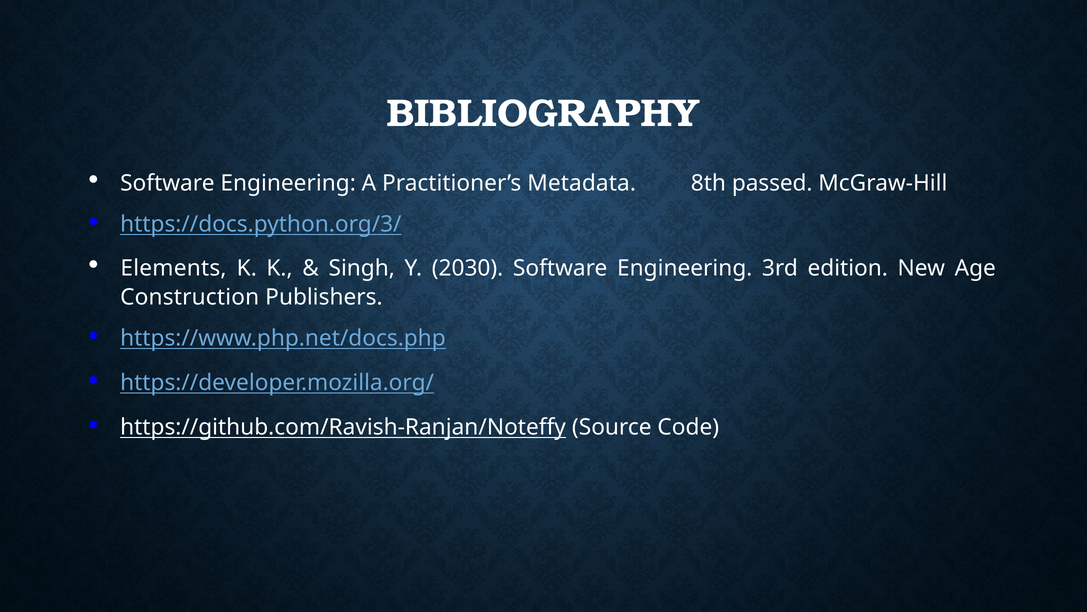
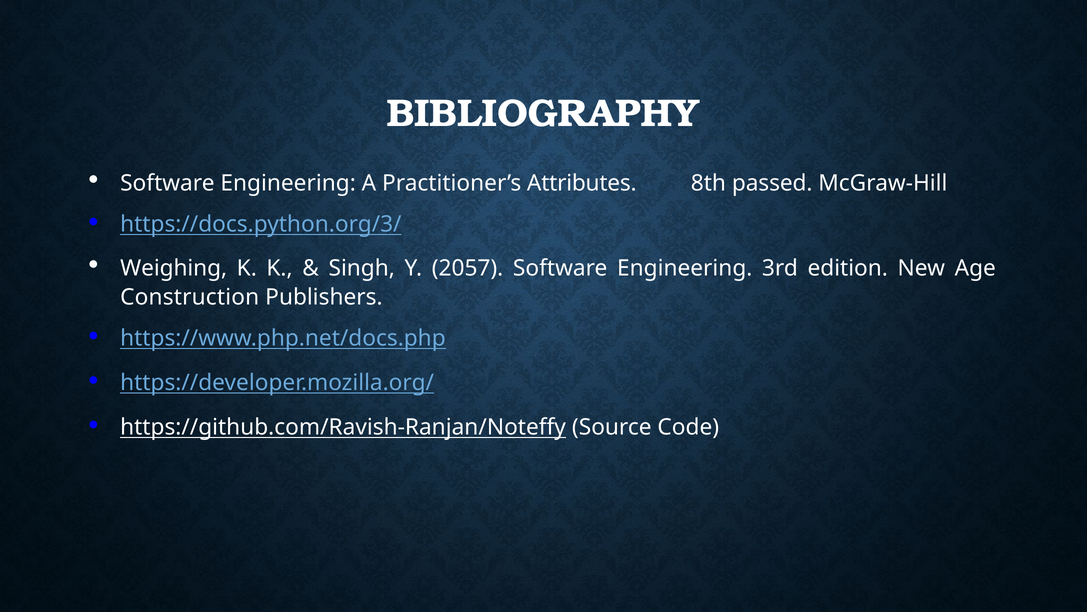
Metadata: Metadata -> Attributes
Elements: Elements -> Weighing
2030: 2030 -> 2057
